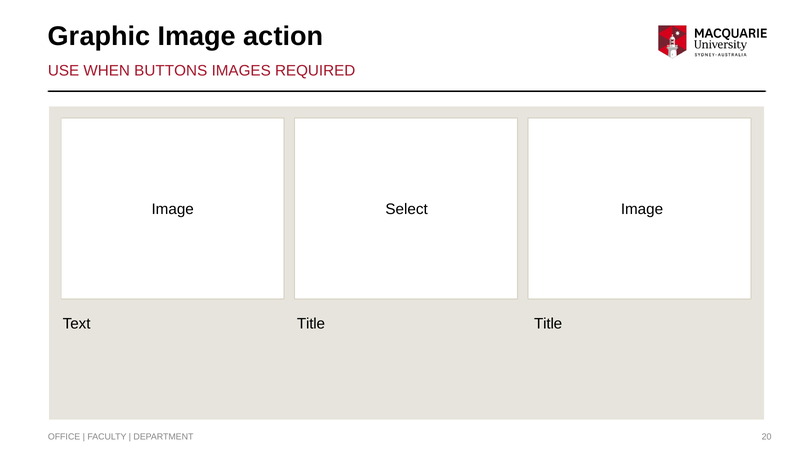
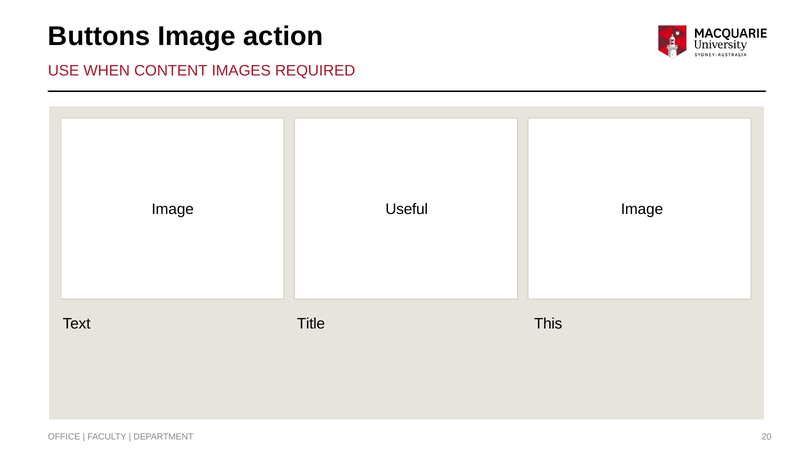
Graphic: Graphic -> Buttons
BUTTONS: BUTTONS -> CONTENT
Select: Select -> Useful
Title at (548, 324): Title -> This
